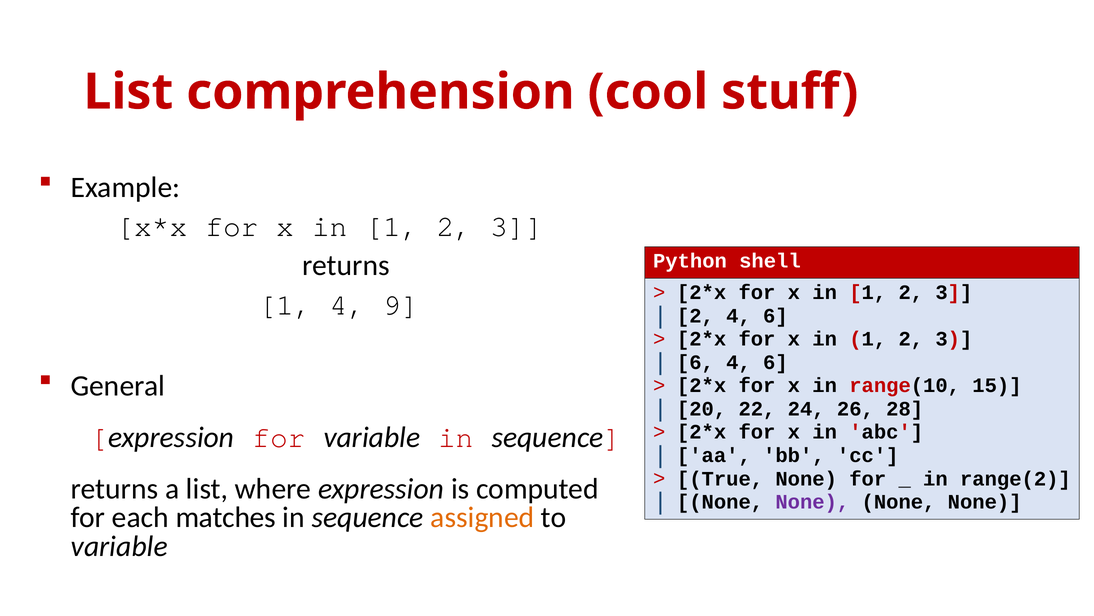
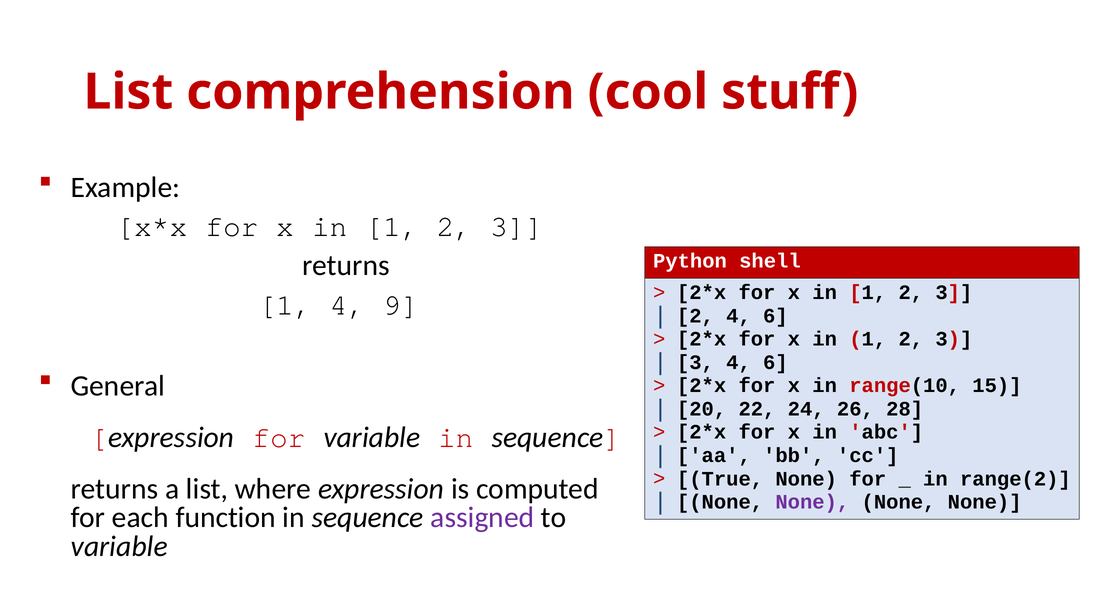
6 at (695, 362): 6 -> 3
matches: matches -> function
assigned colour: orange -> purple
